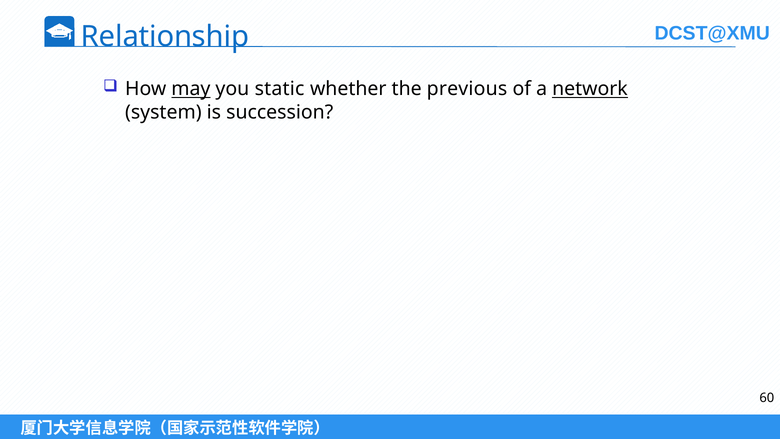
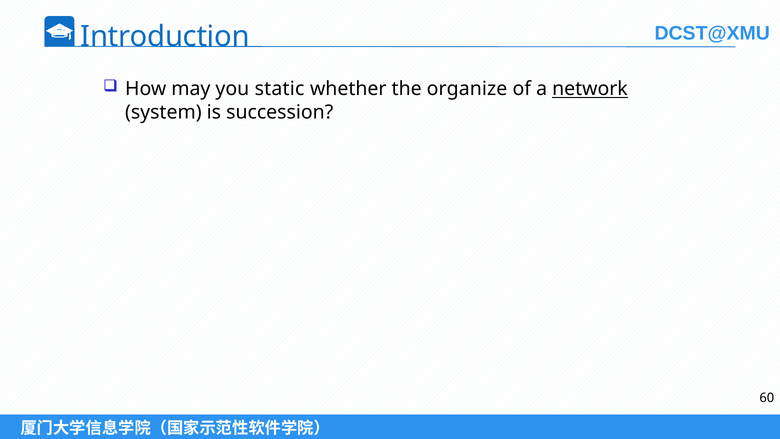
Relationship: Relationship -> Introduction
may underline: present -> none
previous: previous -> organize
